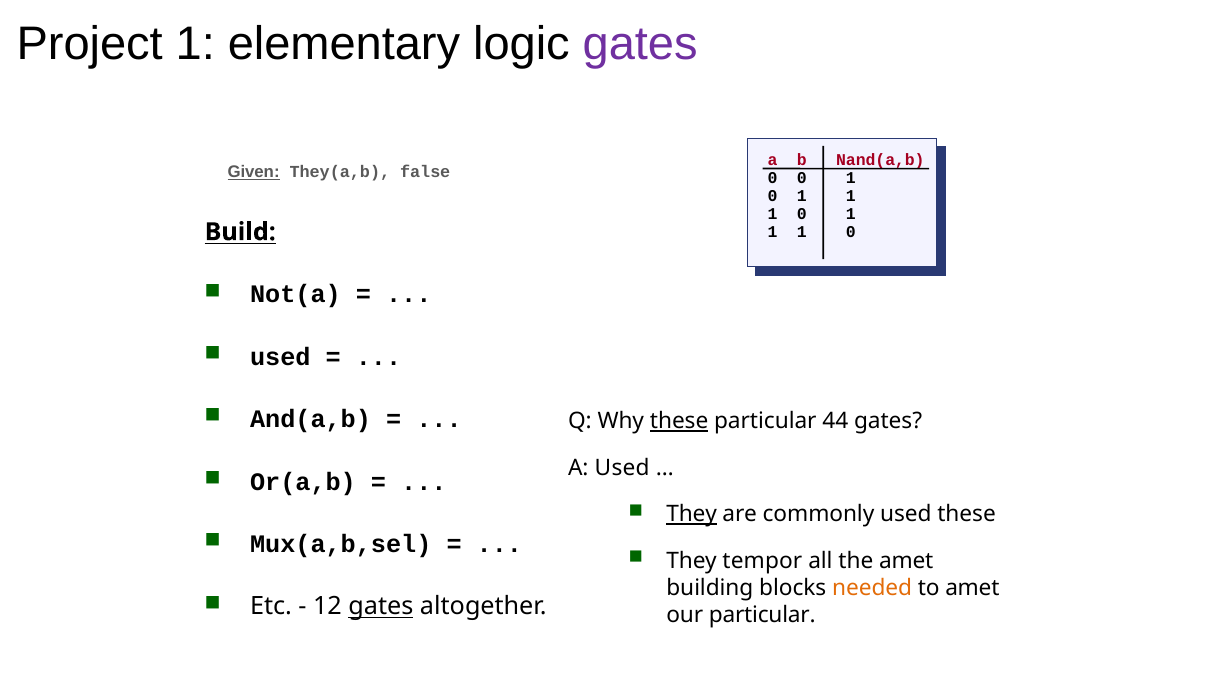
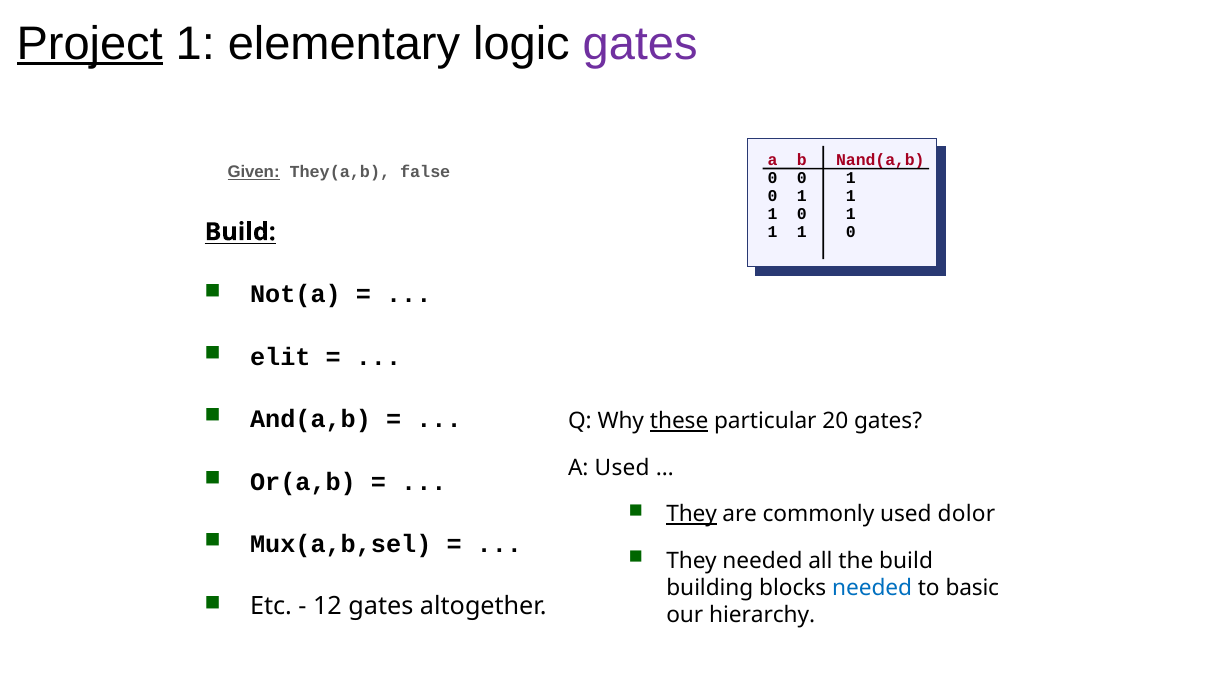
Project underline: none -> present
used at (280, 357): used -> elit
44: 44 -> 20
used these: these -> dolor
They tempor: tempor -> needed
the amet: amet -> build
needed at (872, 588) colour: orange -> blue
to amet: amet -> basic
gates at (381, 607) underline: present -> none
our particular: particular -> hierarchy
